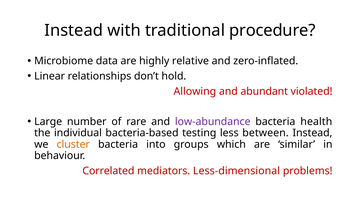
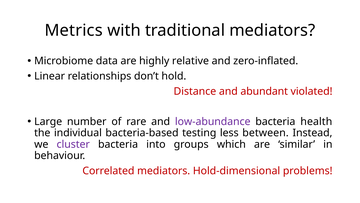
Instead at (74, 30): Instead -> Metrics
traditional procedure: procedure -> mediators
Allowing: Allowing -> Distance
cluster colour: orange -> purple
Less-dimensional: Less-dimensional -> Hold-dimensional
